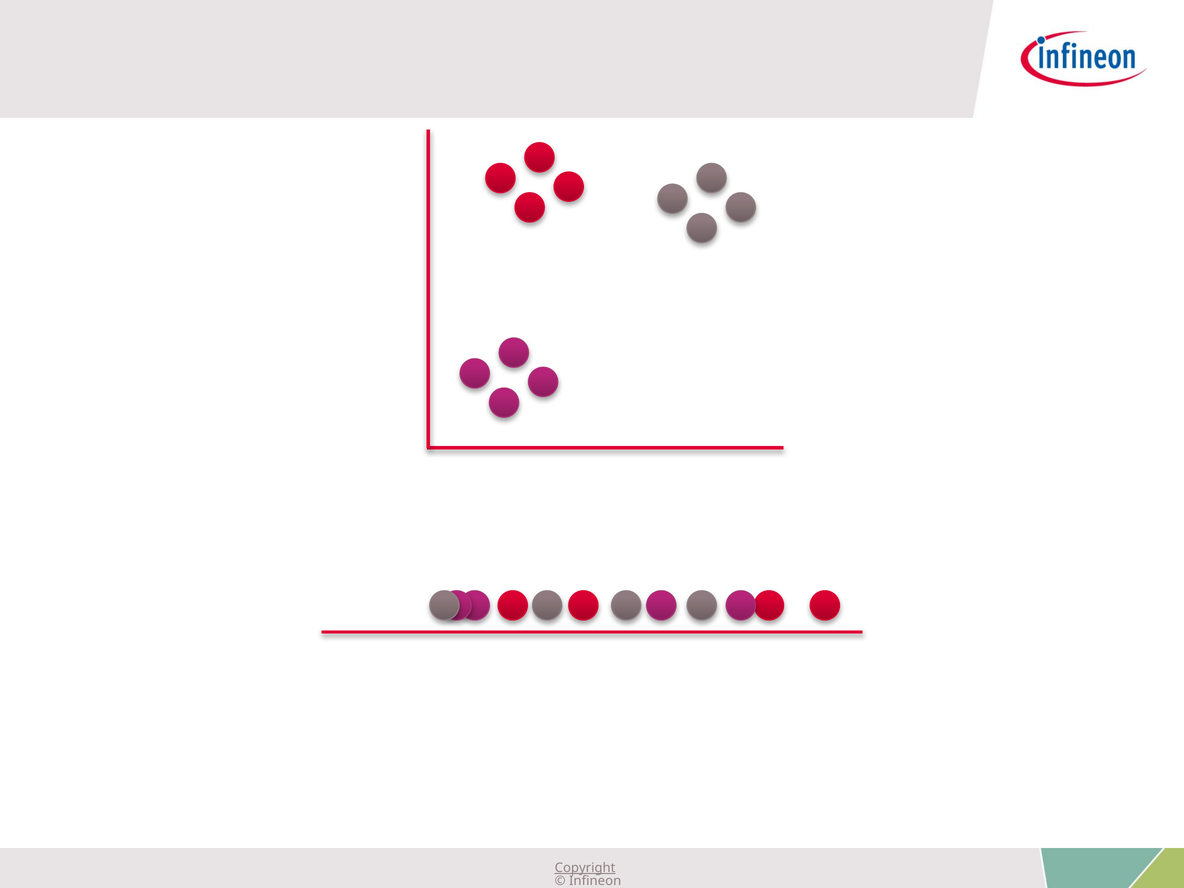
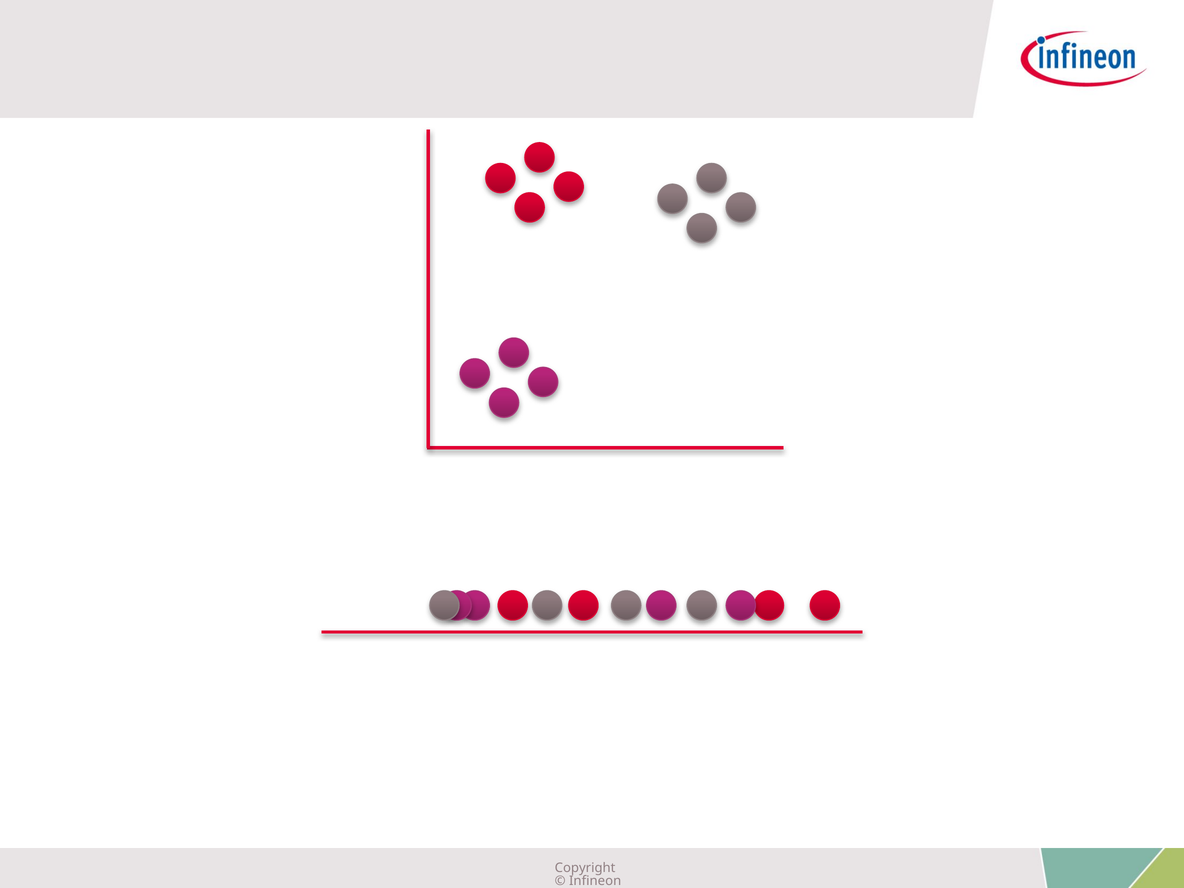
Copyright underline: present -> none
